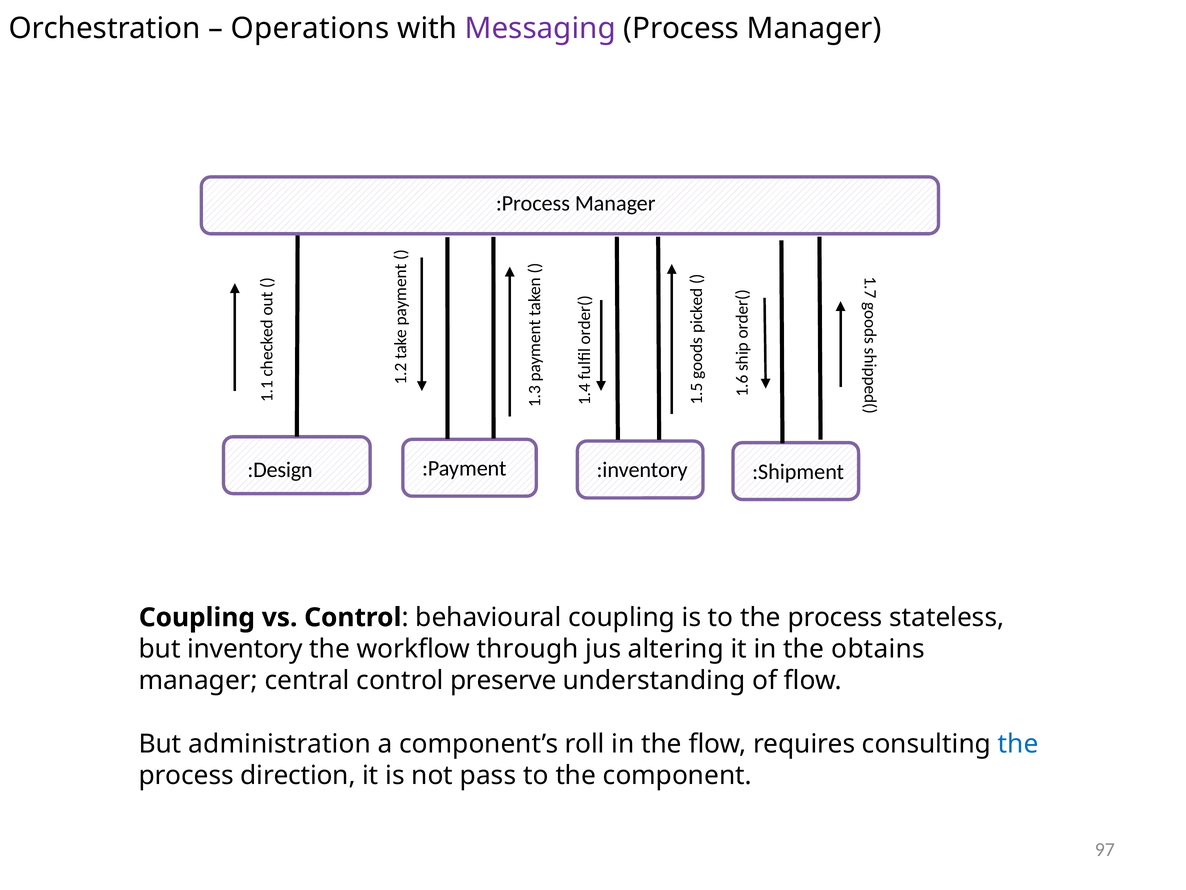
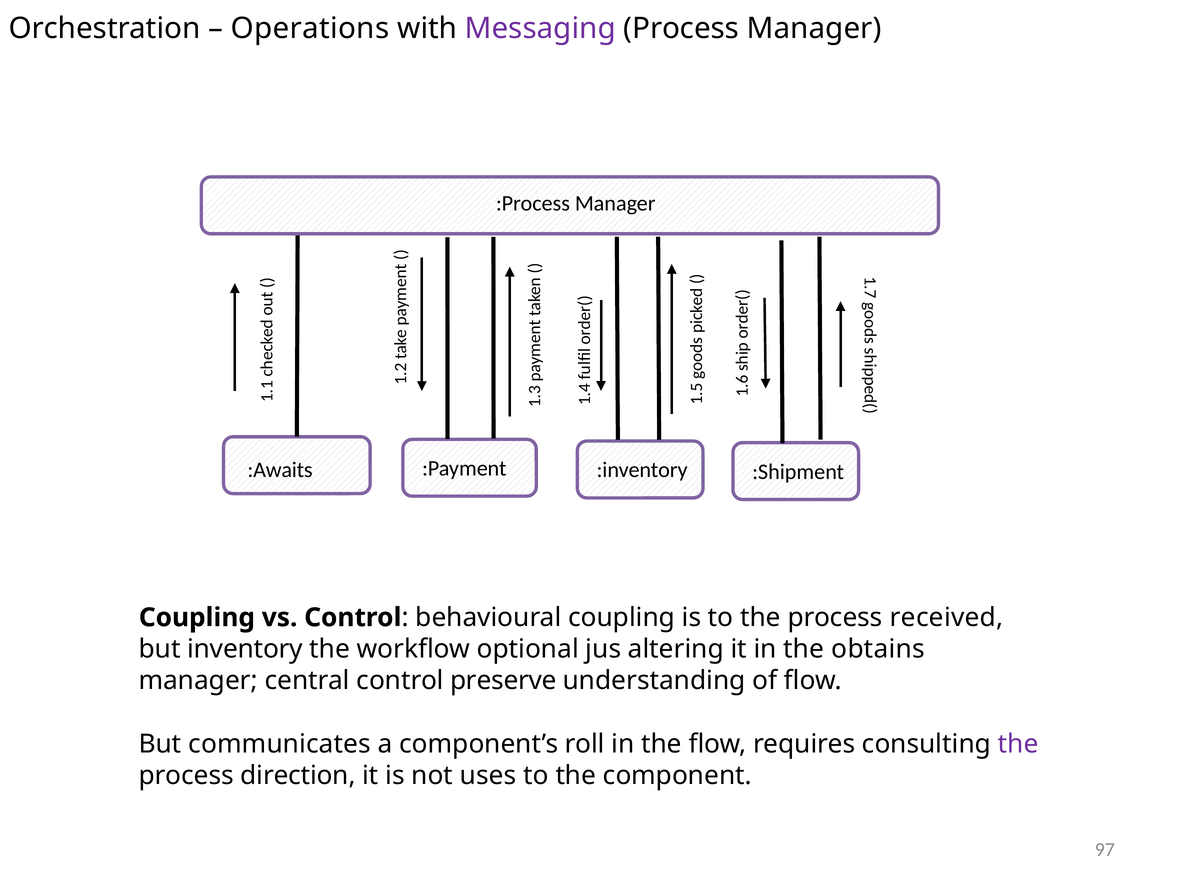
:Design: :Design -> :Awaits
stateless: stateless -> received
through: through -> optional
administration: administration -> communicates
the at (1018, 744) colour: blue -> purple
pass: pass -> uses
